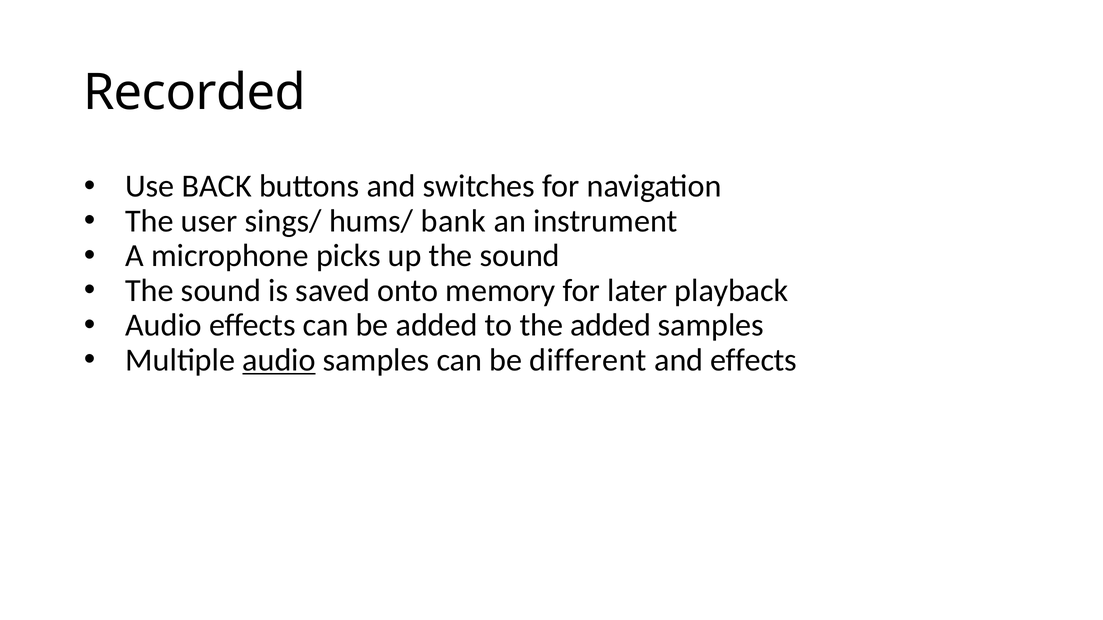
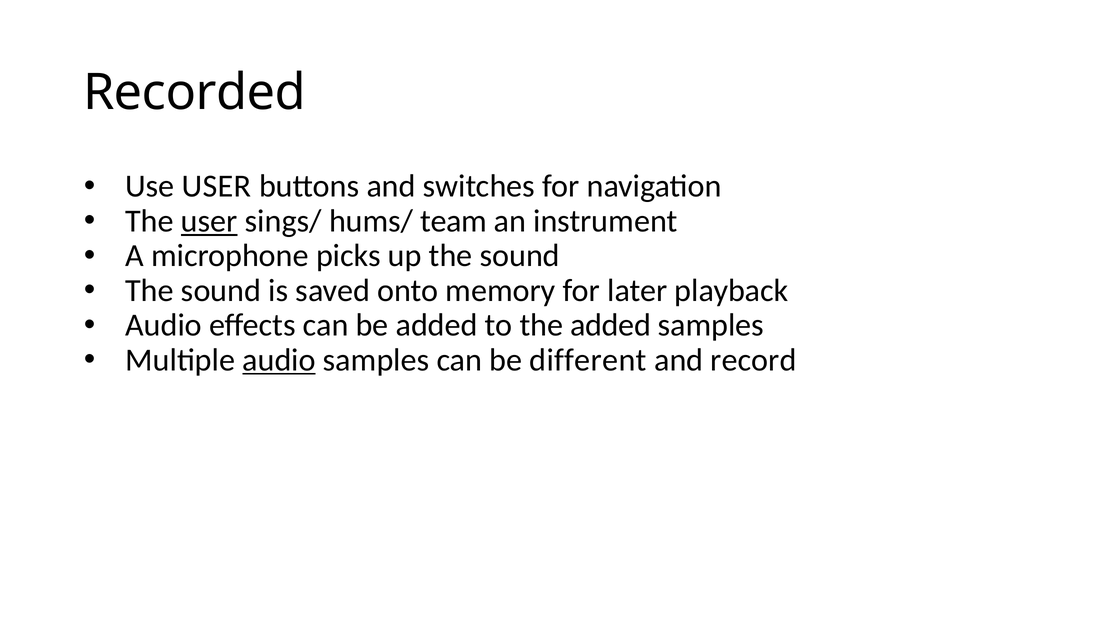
Use BACK: BACK -> USER
user at (209, 221) underline: none -> present
bank: bank -> team
and effects: effects -> record
